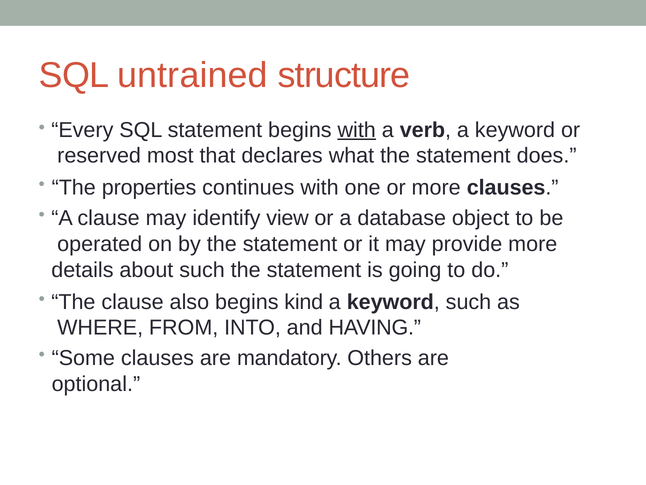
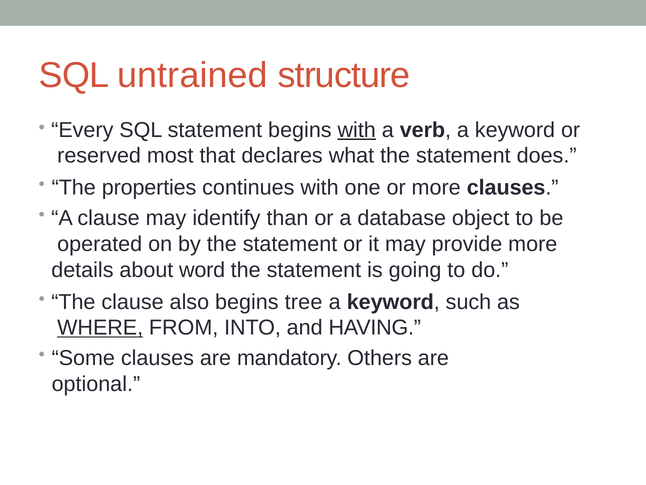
view: view -> than
about such: such -> word
kind: kind -> tree
WHERE underline: none -> present
